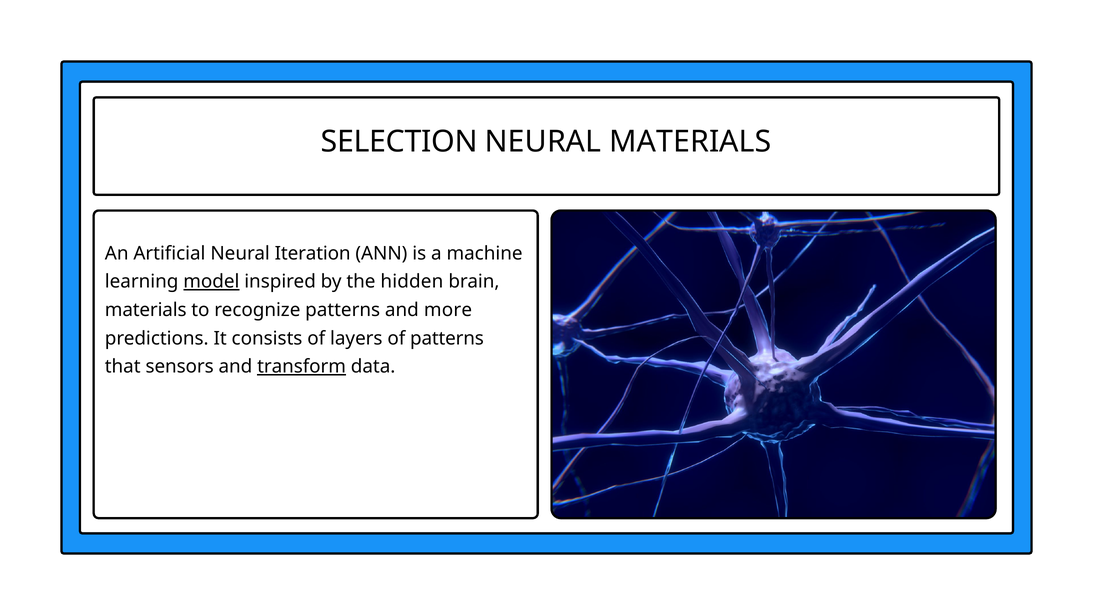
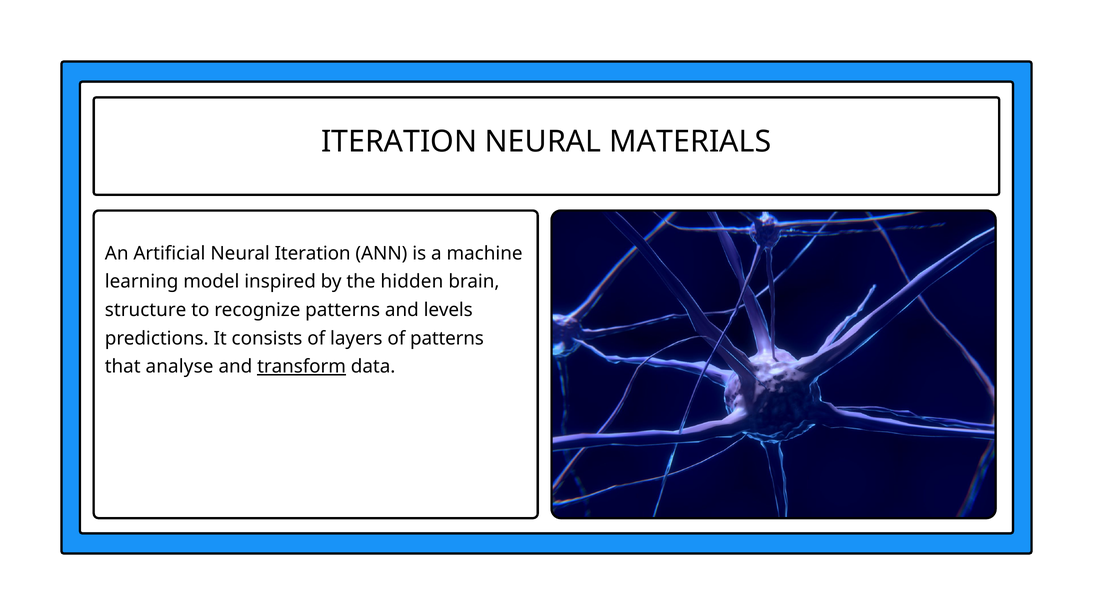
SELECTION at (399, 141): SELECTION -> ITERATION
model underline: present -> none
materials at (146, 310): materials -> structure
more: more -> levels
sensors: sensors -> analyse
